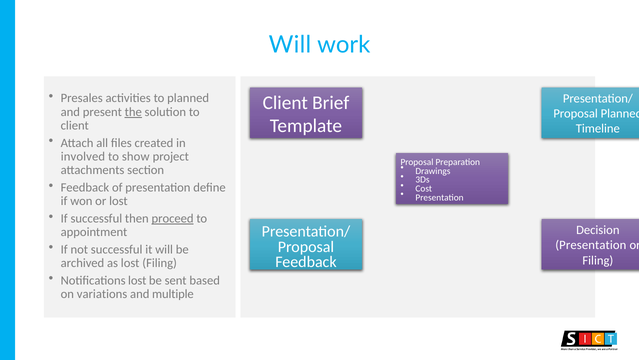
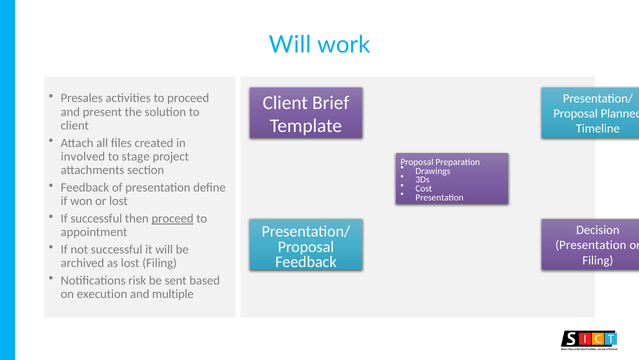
to planned: planned -> proceed
the underline: present -> none
show: show -> stage
Notifications lost: lost -> risk
variations: variations -> execution
